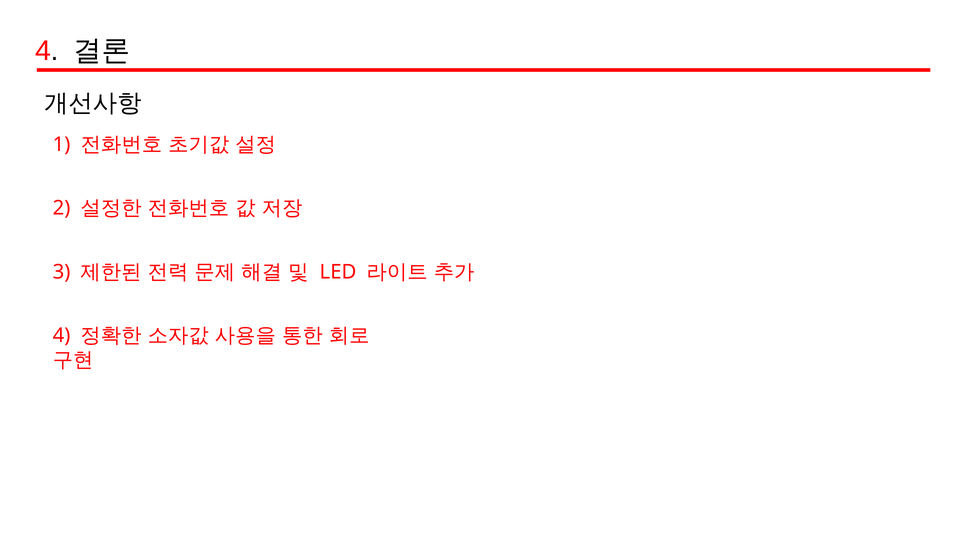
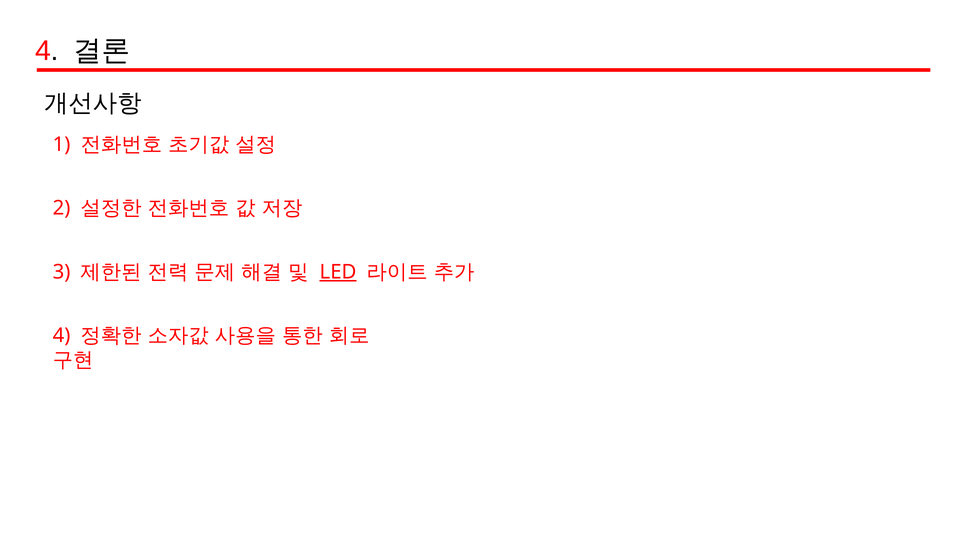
LED underline: none -> present
